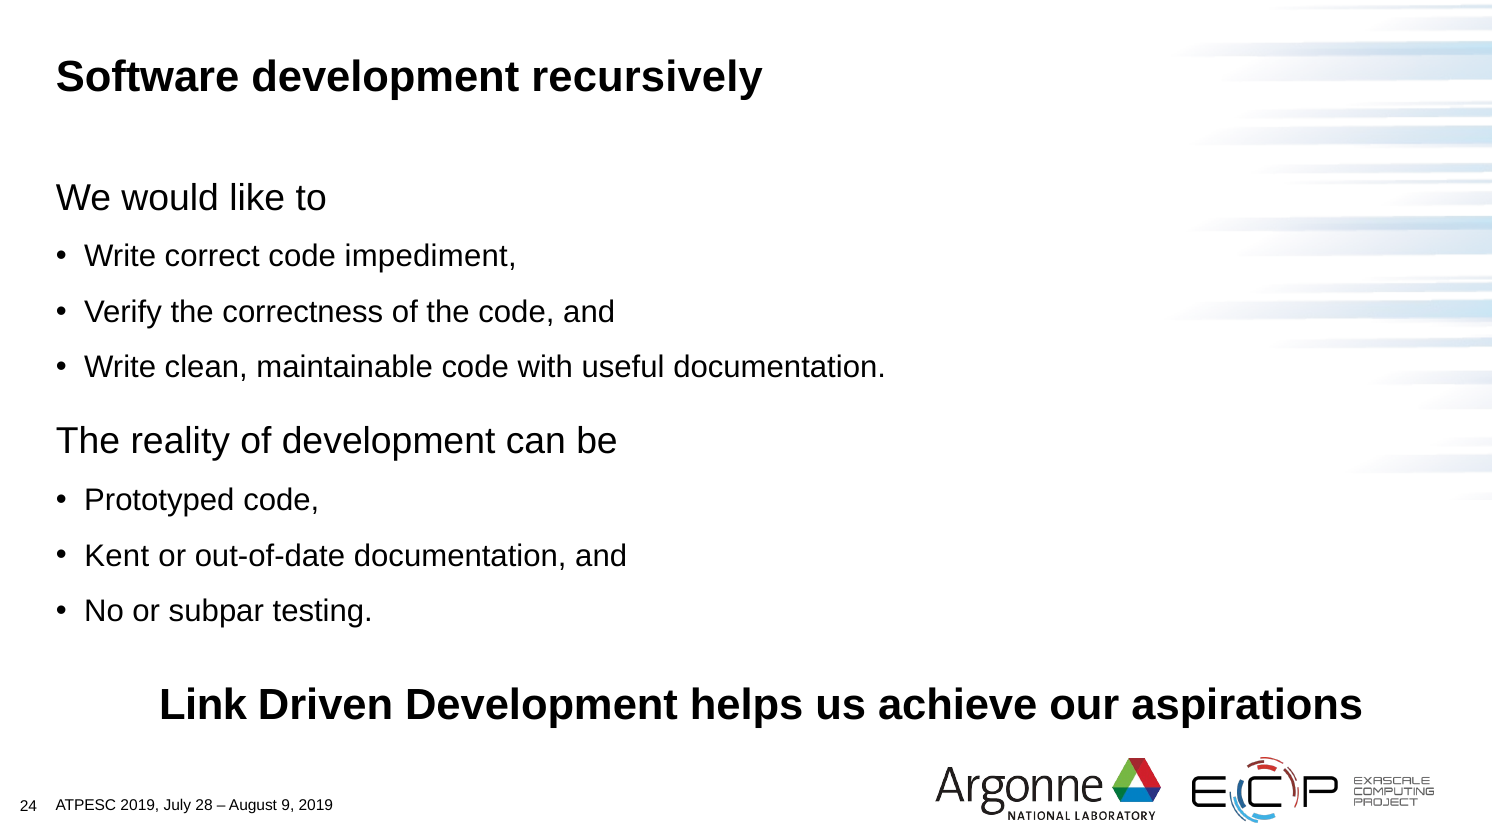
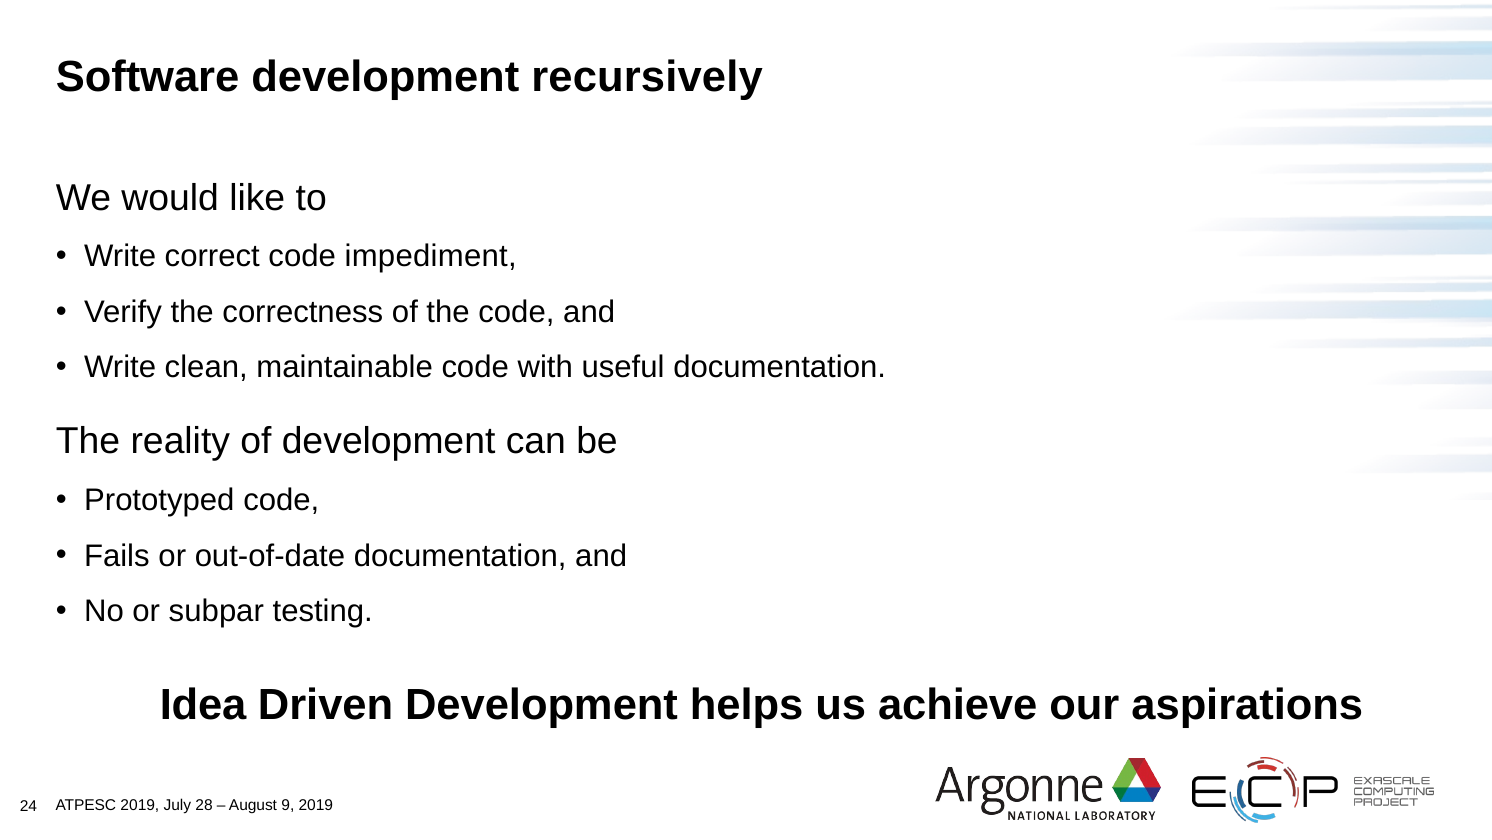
Kent: Kent -> Fails
Link: Link -> Idea
